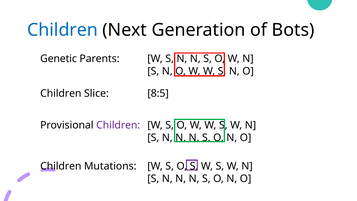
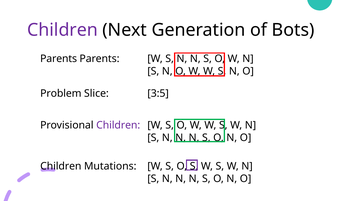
Children at (63, 30) colour: blue -> purple
Genetic at (59, 59): Genetic -> Parents
Children at (61, 93): Children -> Problem
8:5: 8:5 -> 3:5
